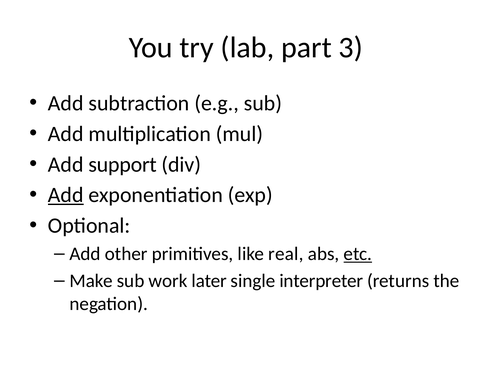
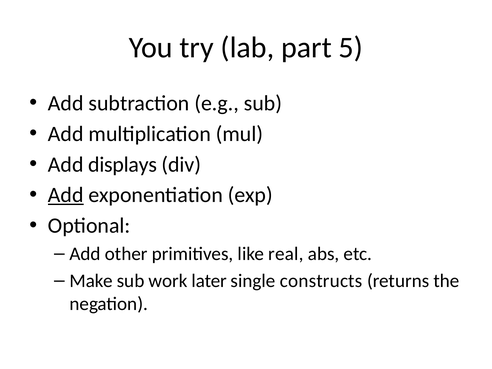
3: 3 -> 5
support: support -> displays
etc underline: present -> none
interpreter: interpreter -> constructs
